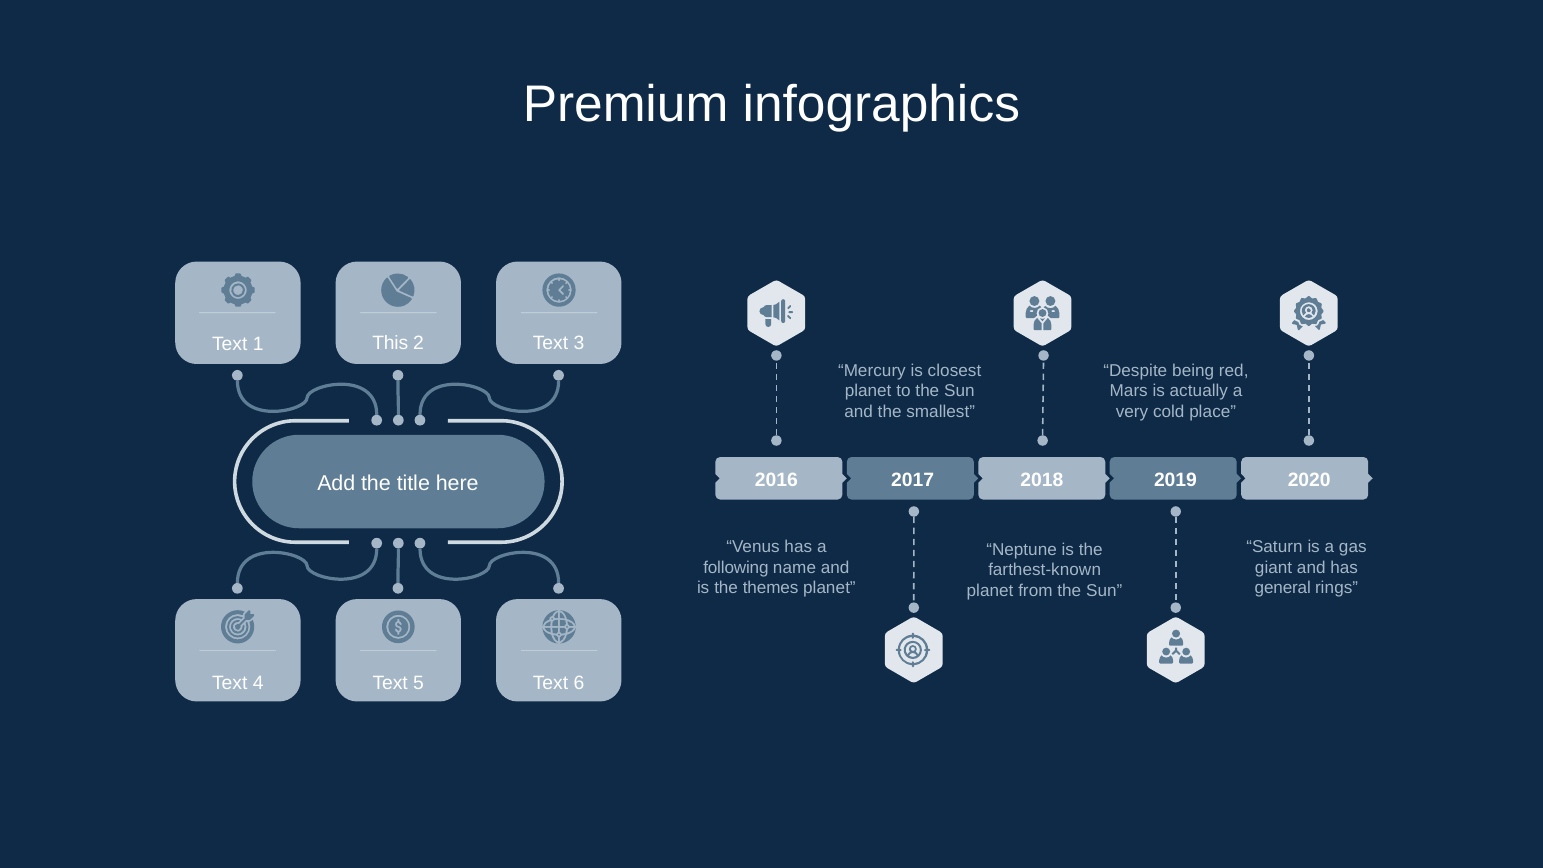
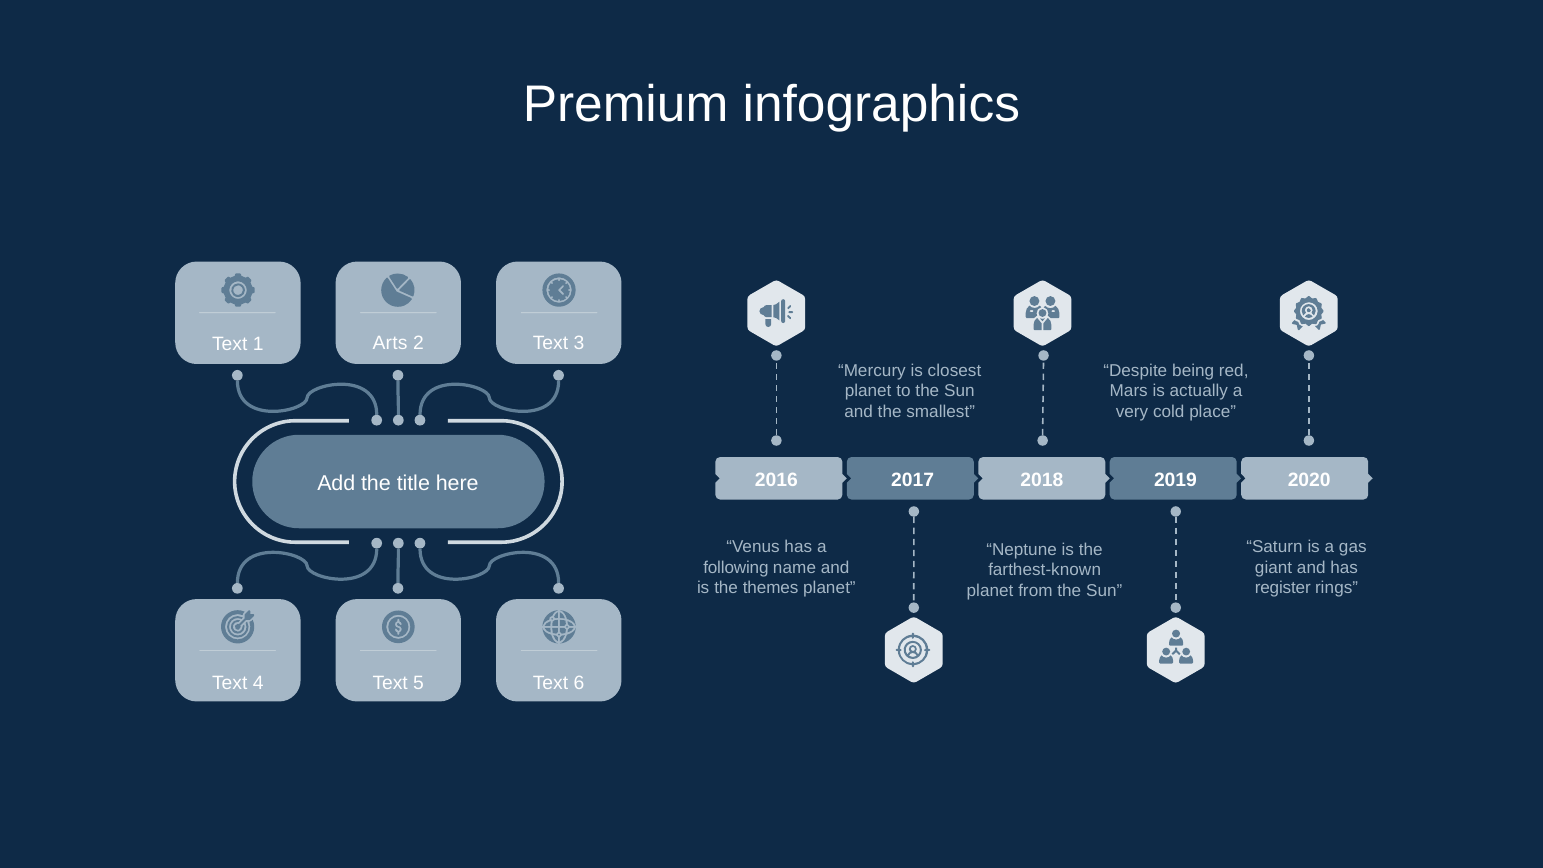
This: This -> Arts
general: general -> register
